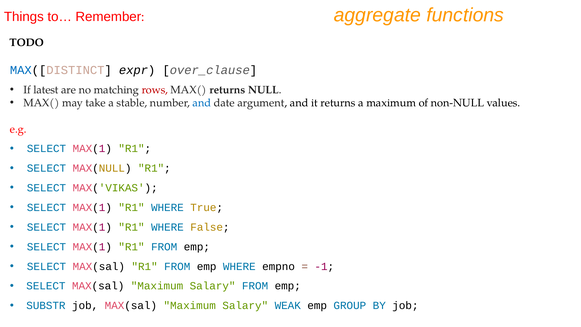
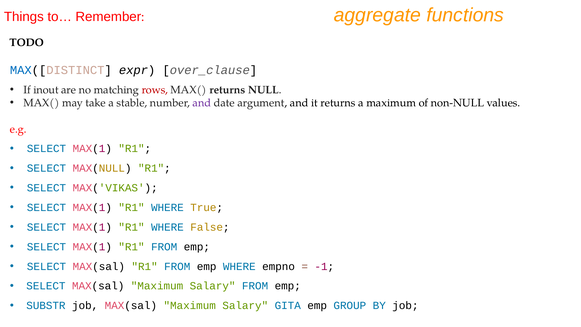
latest: latest -> inout
and at (202, 103) colour: blue -> purple
WEAK: WEAK -> GITA
